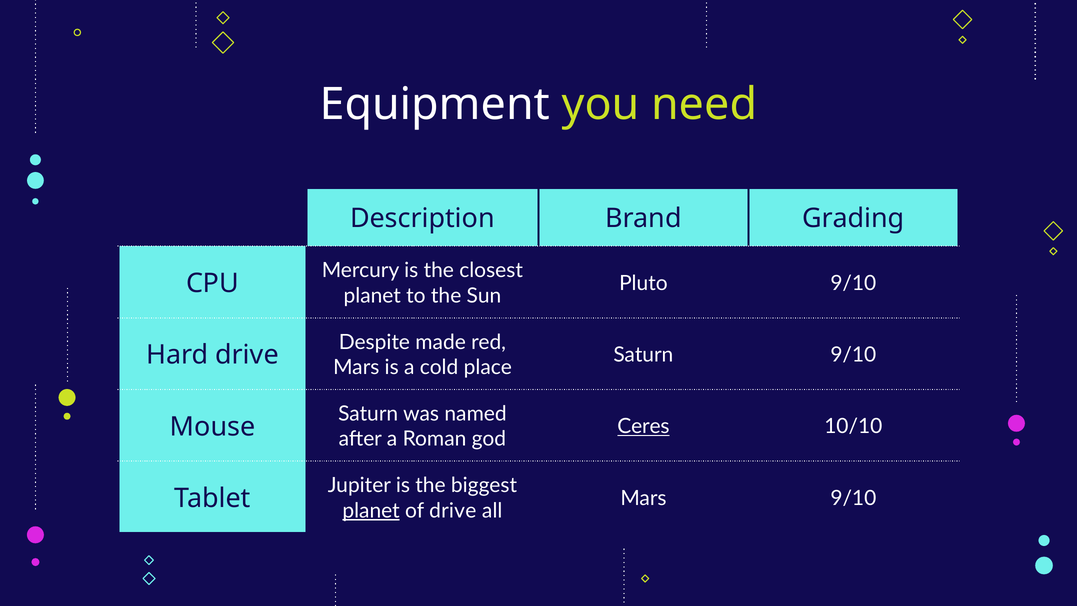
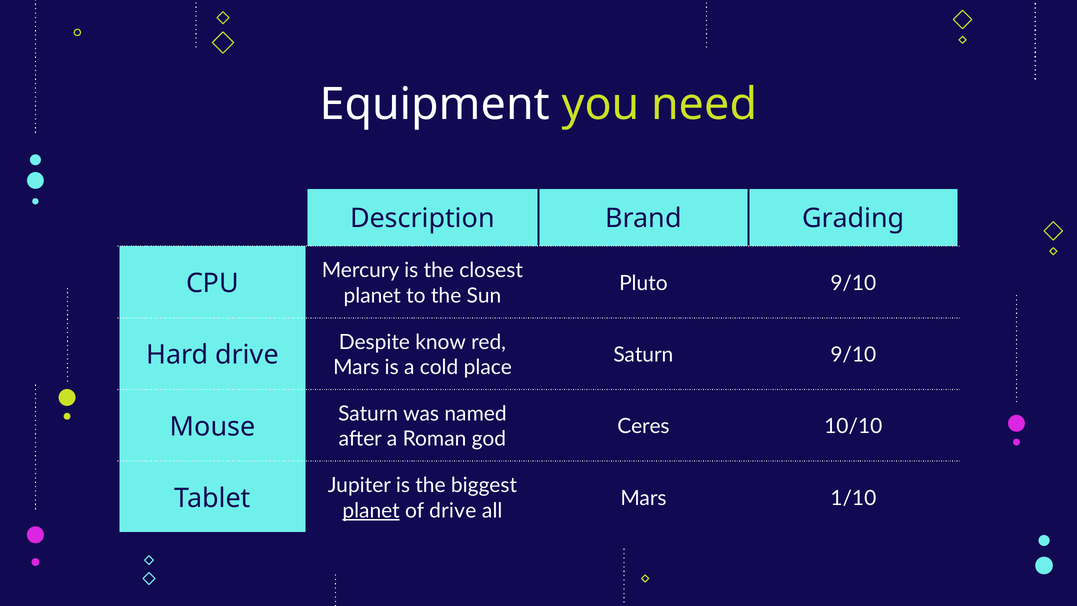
made: made -> know
Ceres underline: present -> none
Mars 9/10: 9/10 -> 1/10
